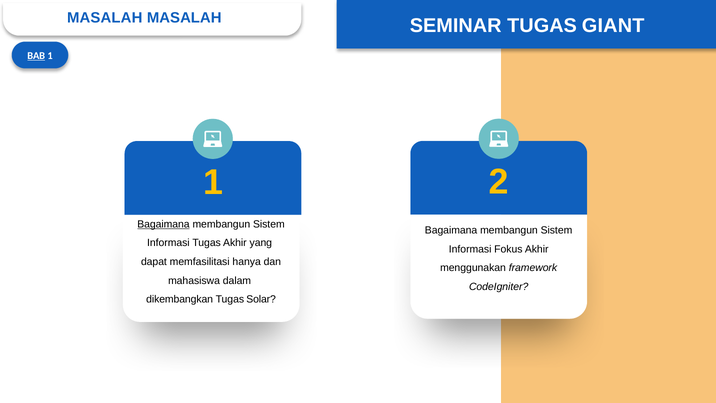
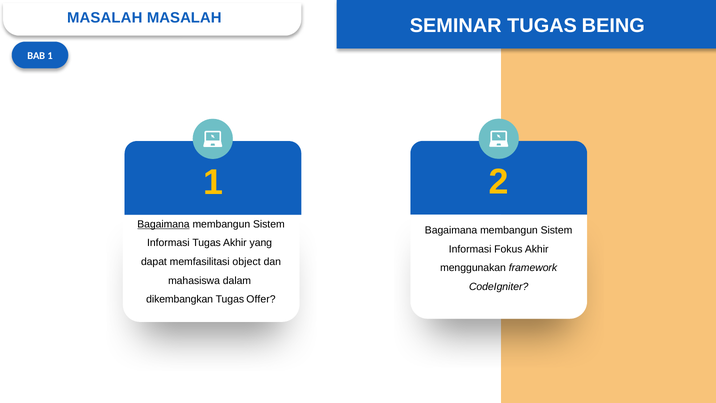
GIANT: GIANT -> BEING
BAB underline: present -> none
hanya: hanya -> object
Solar: Solar -> Offer
